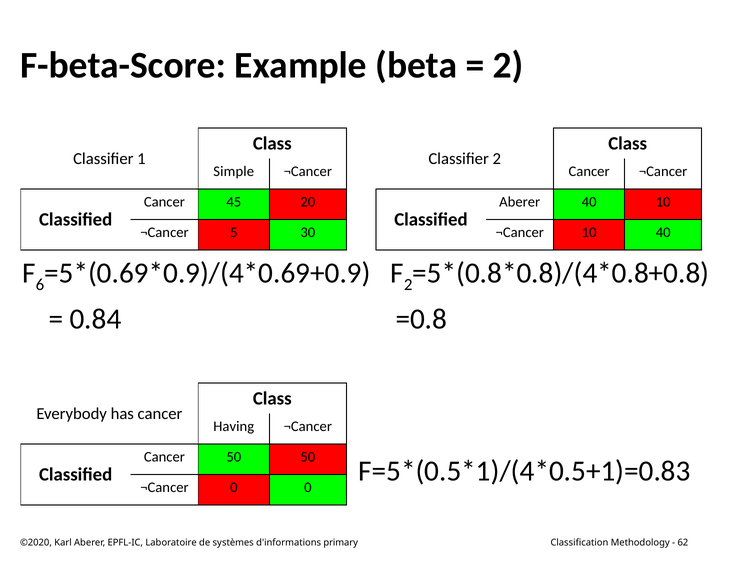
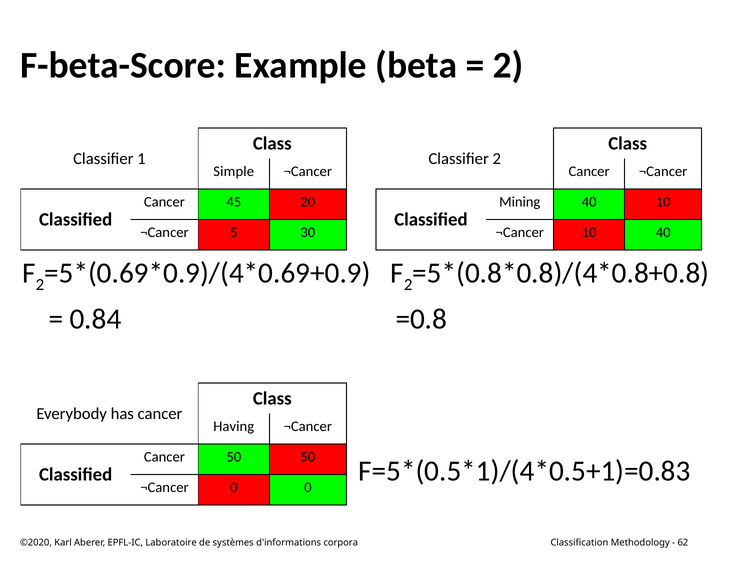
Aberer at (520, 202): Aberer -> Mining
6 at (40, 285): 6 -> 2
primary: primary -> corpora
